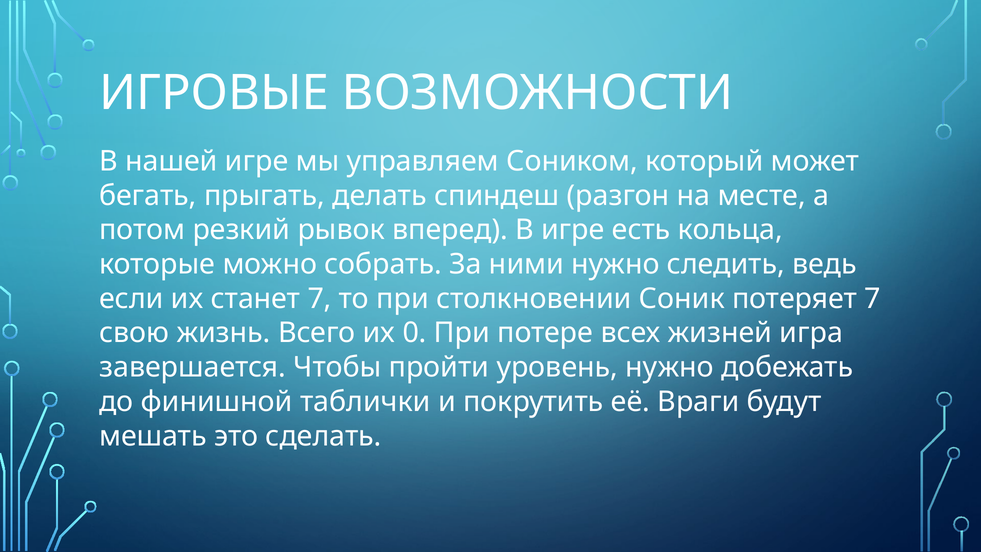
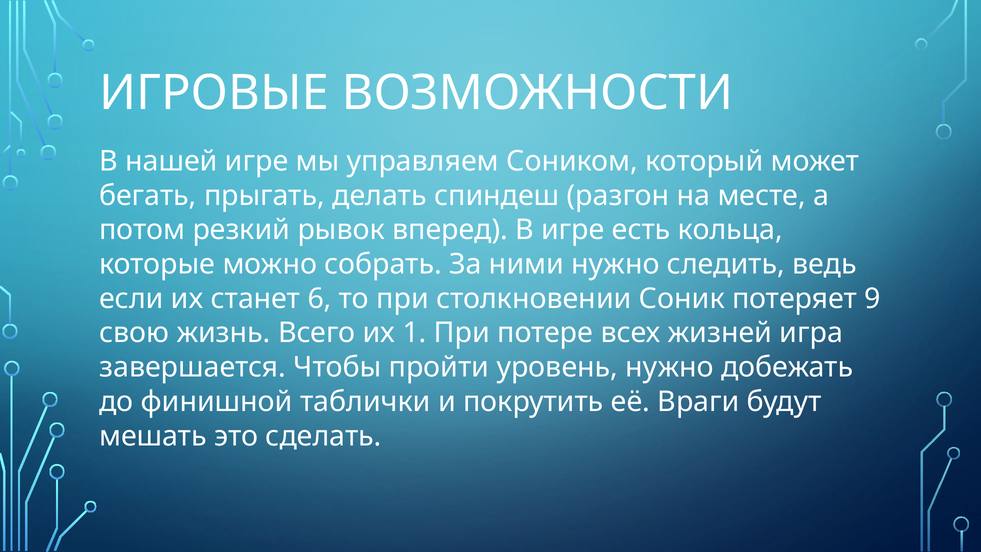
станет 7: 7 -> 6
потеряет 7: 7 -> 9
0: 0 -> 1
